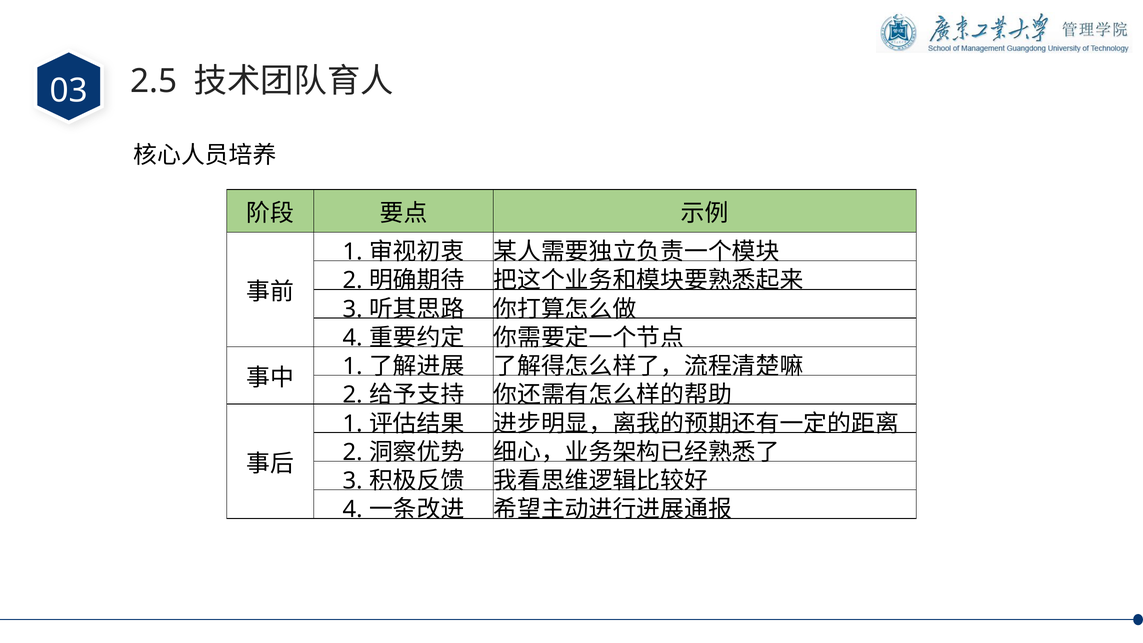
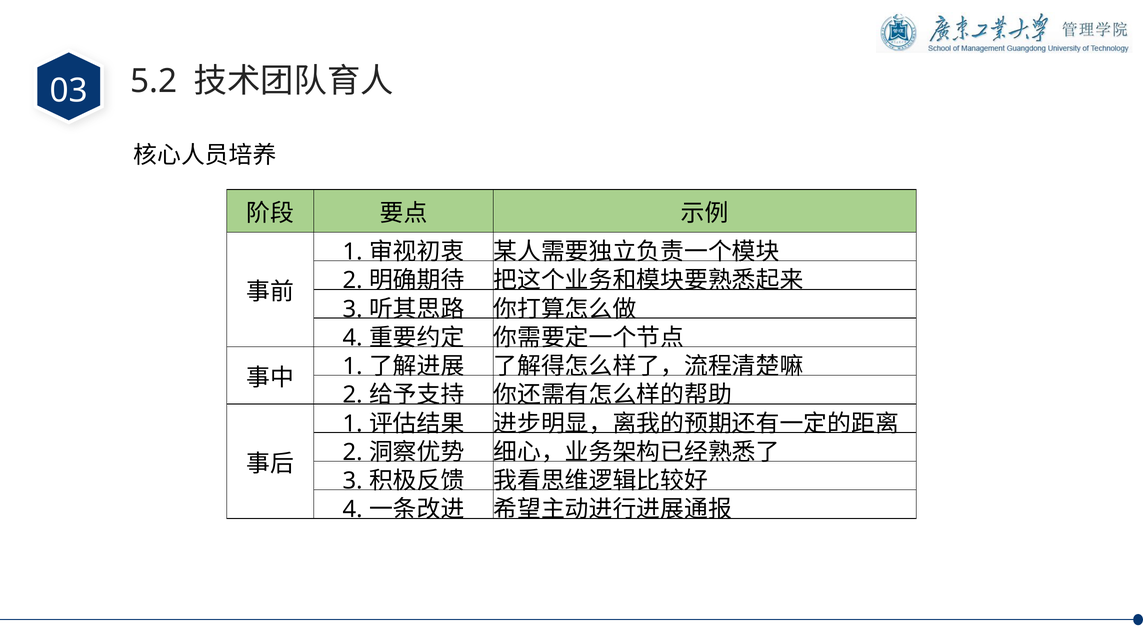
2.5: 2.5 -> 5.2
